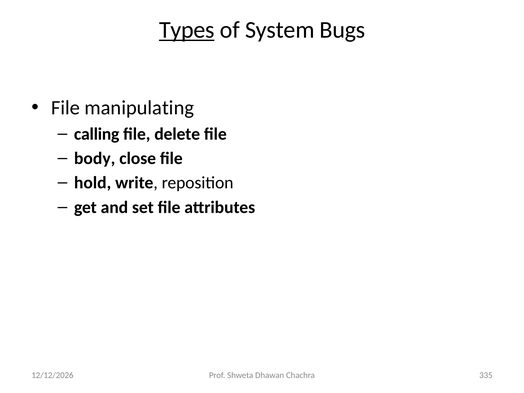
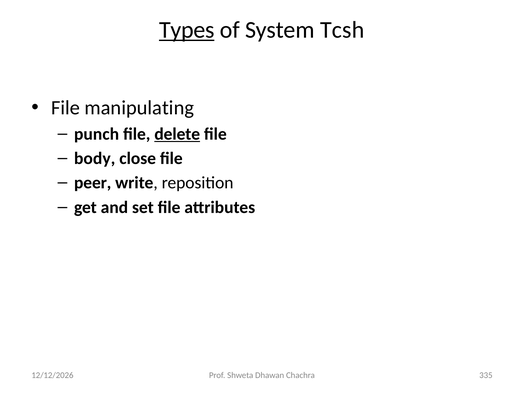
Bugs: Bugs -> Tcsh
calling: calling -> punch
delete underline: none -> present
hold: hold -> peer
